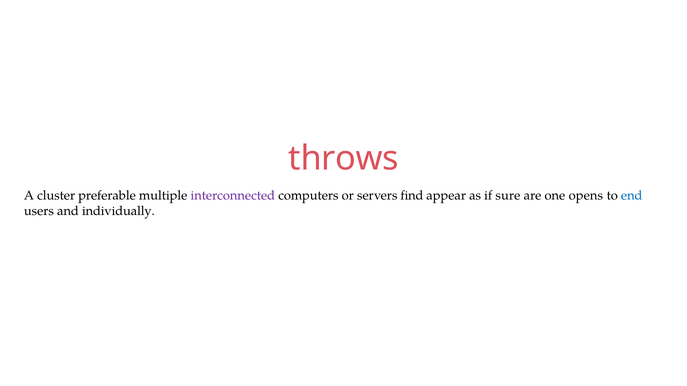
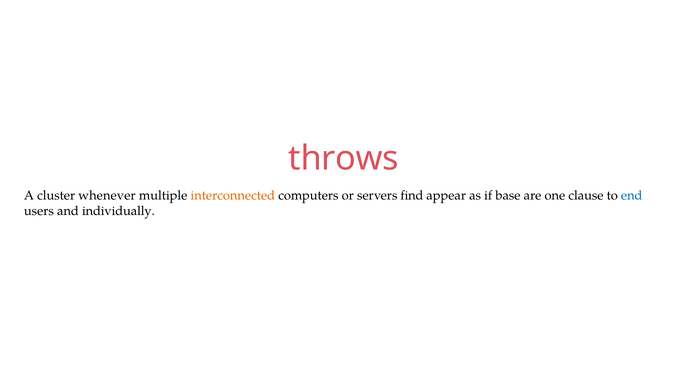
preferable: preferable -> whenever
interconnected colour: purple -> orange
sure: sure -> base
opens: opens -> clause
